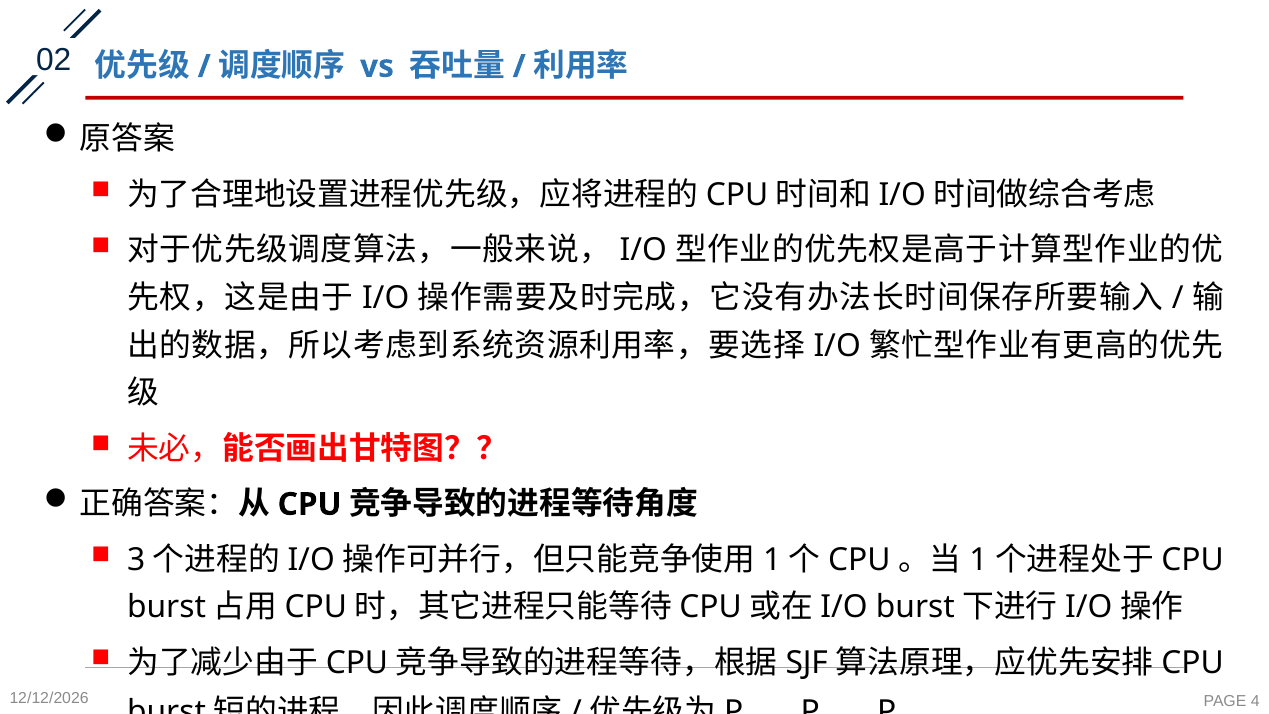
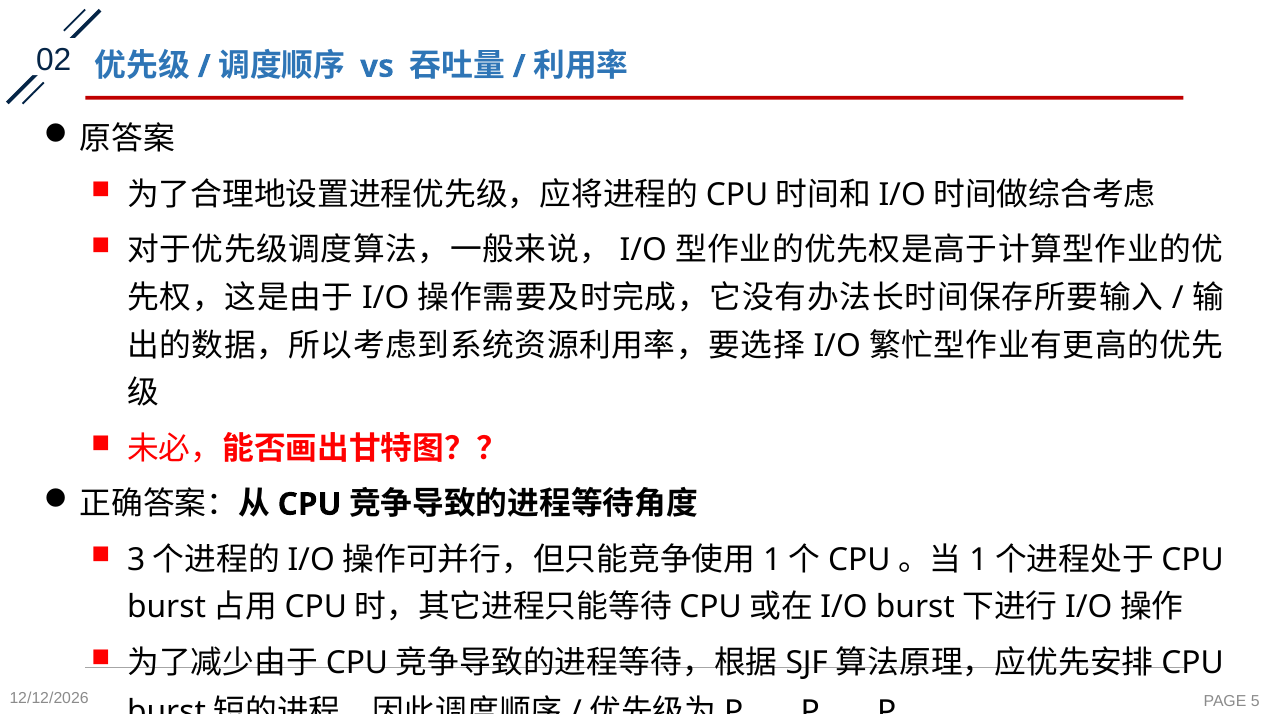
4: 4 -> 5
